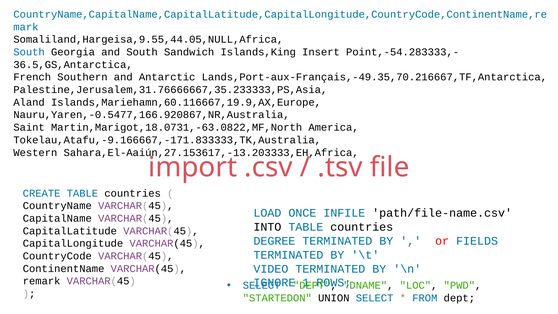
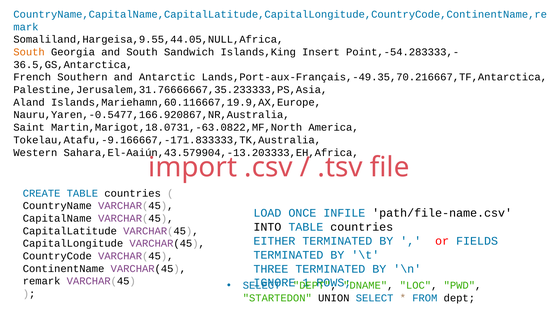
South at (29, 52) colour: blue -> orange
Sahara,El-Aaiún,27.153617,-13.203333,EH,Africa: Sahara,El-Aaiún,27.153617,-13.203333,EH,Africa -> Sahara,El-Aaiún,43.579904,-13.203333,EH,Africa
DEGREE: DEGREE -> EITHER
VIDEO: VIDEO -> THREE
